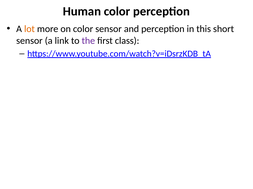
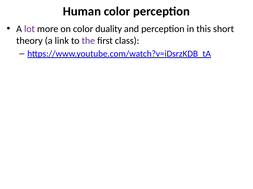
lot colour: orange -> purple
color sensor: sensor -> duality
sensor at (29, 41): sensor -> theory
